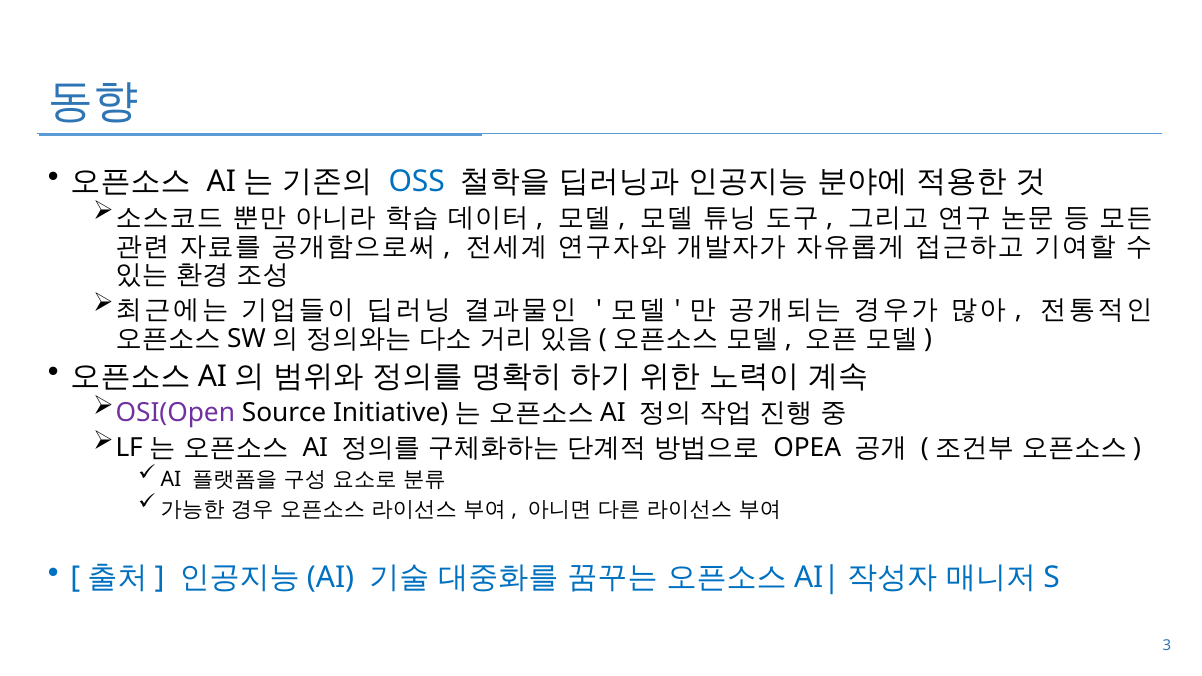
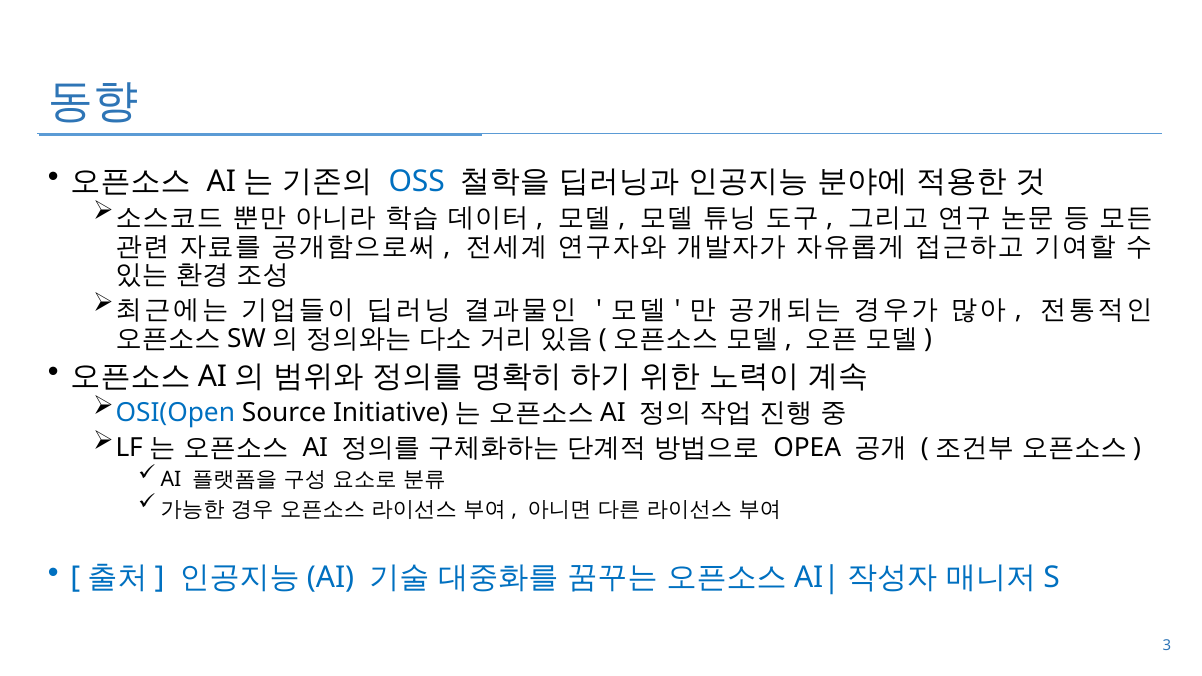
OSI(Open colour: purple -> blue
